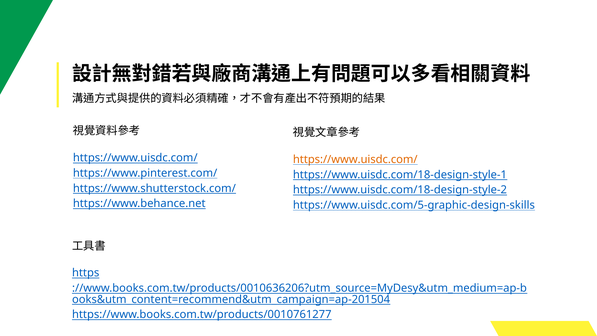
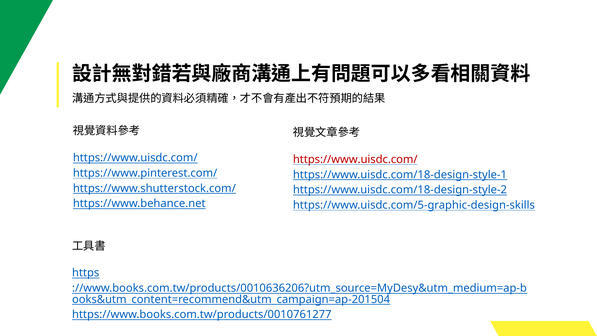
https://www.uisdc.com/ at (355, 159) colour: orange -> red
